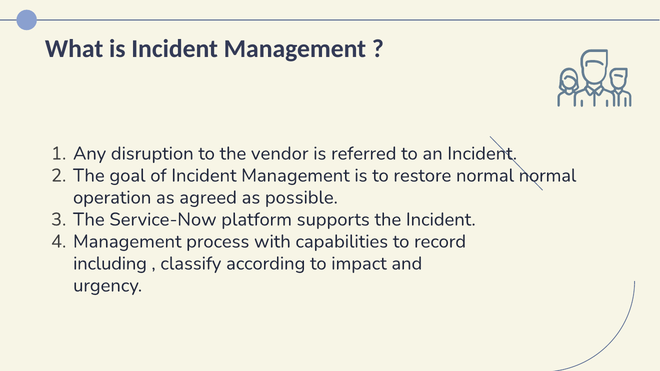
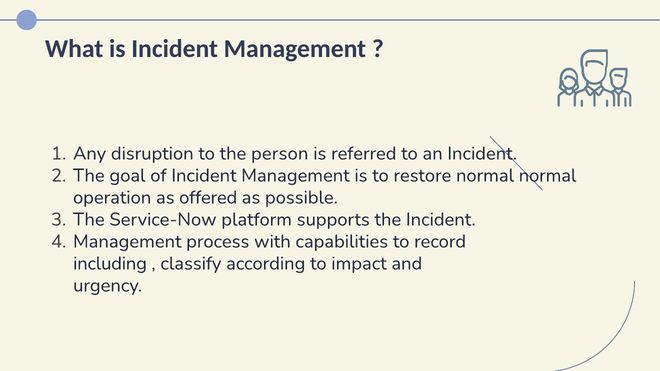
vendor: vendor -> person
agreed: agreed -> offered
